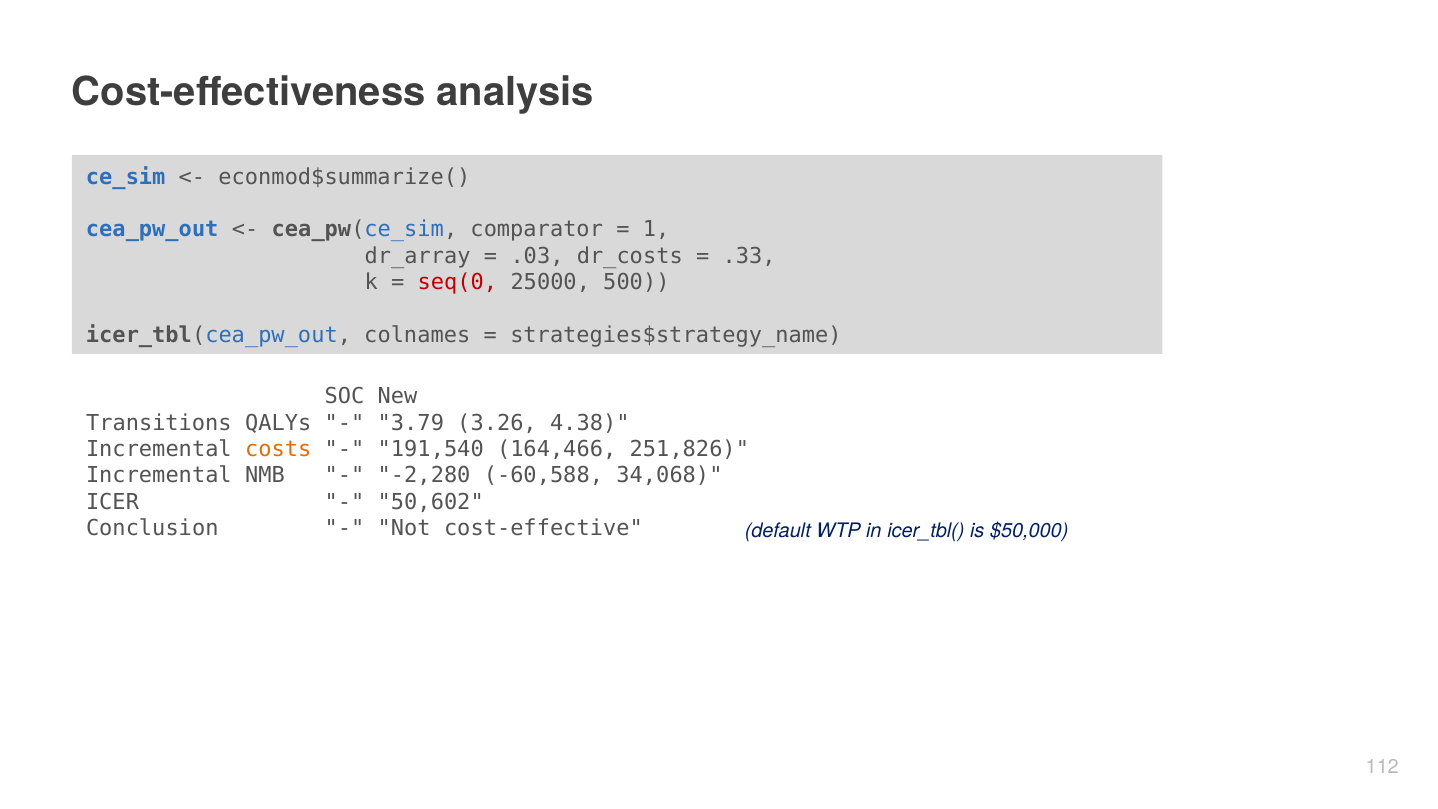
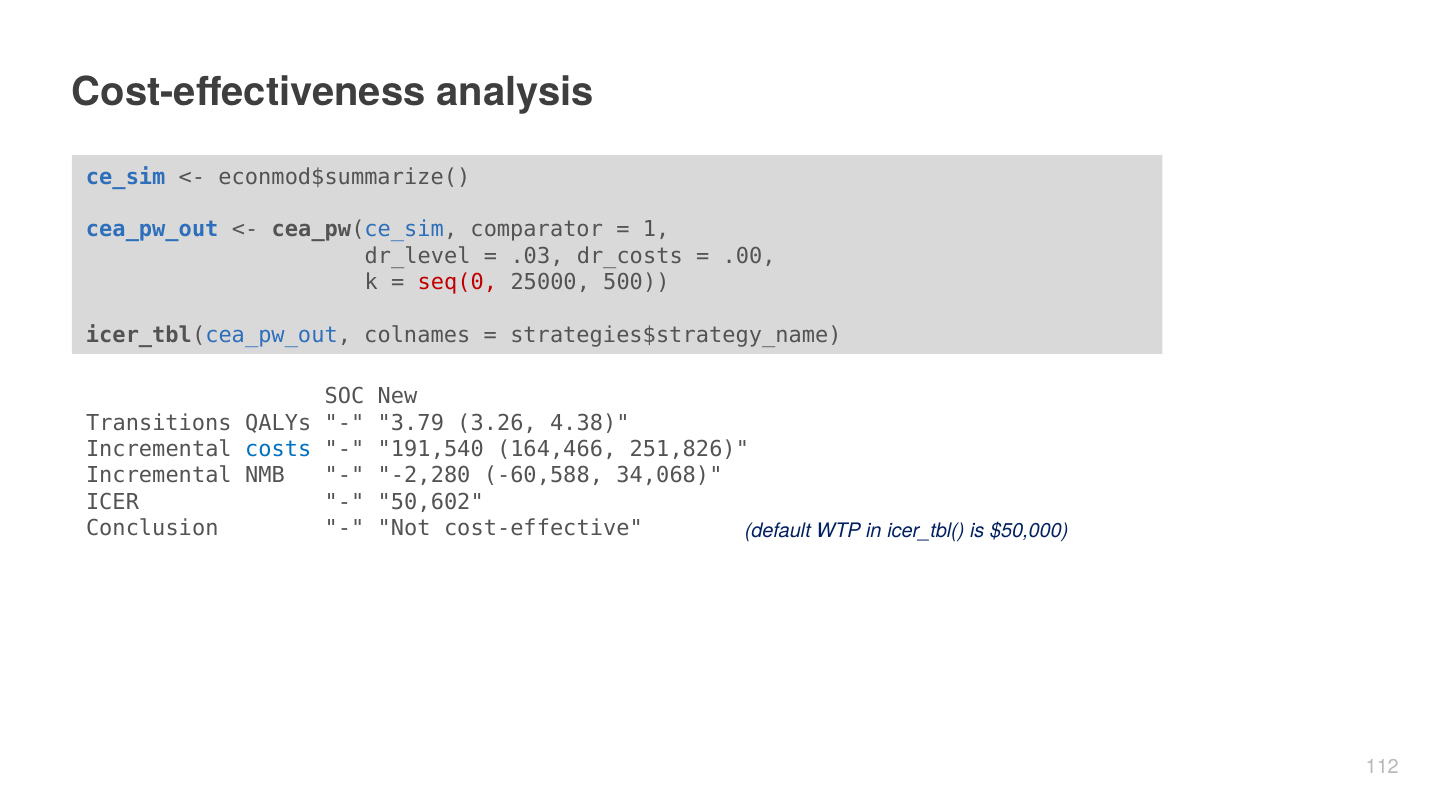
dr_array: dr_array -> dr_level
.33: .33 -> .00
costs colour: orange -> blue
